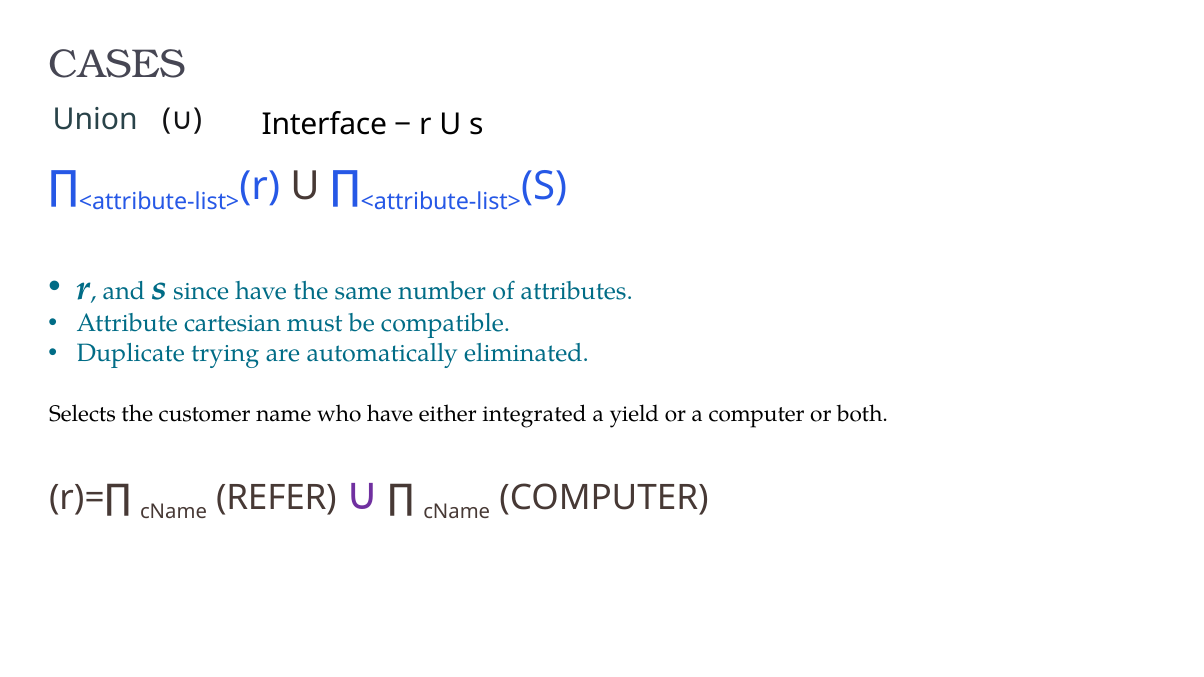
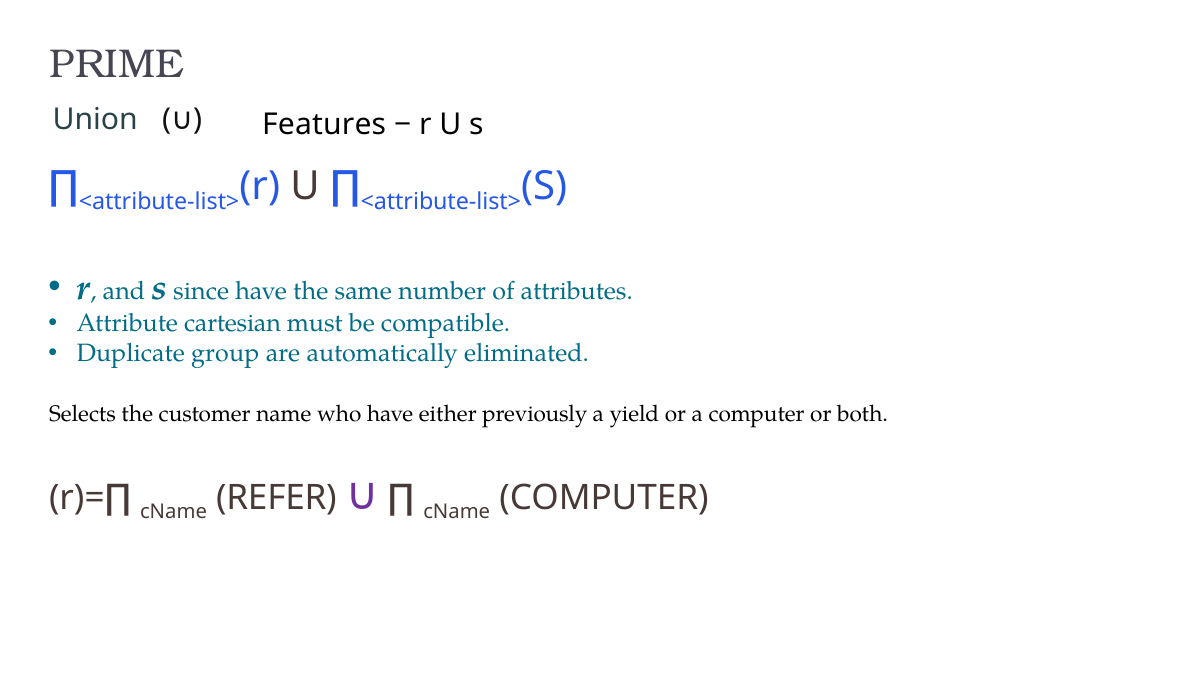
CASES: CASES -> PRIME
Interface: Interface -> Features
trying: trying -> group
integrated: integrated -> previously
